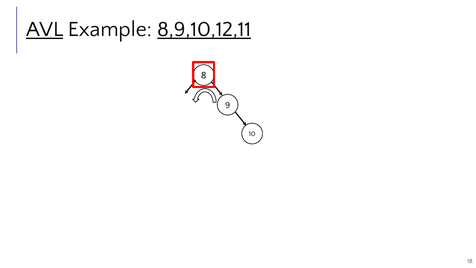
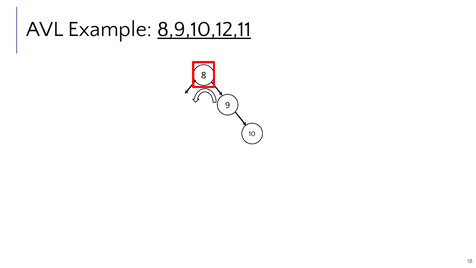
AVL underline: present -> none
